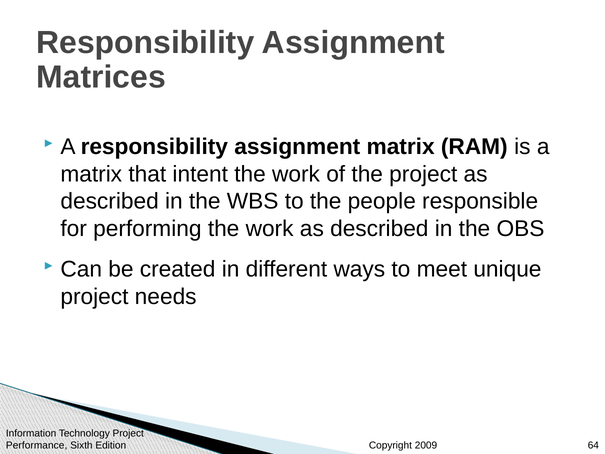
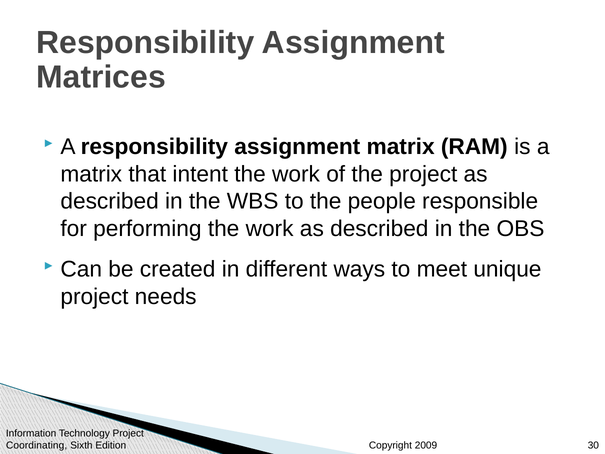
Performance: Performance -> Coordinating
64: 64 -> 30
